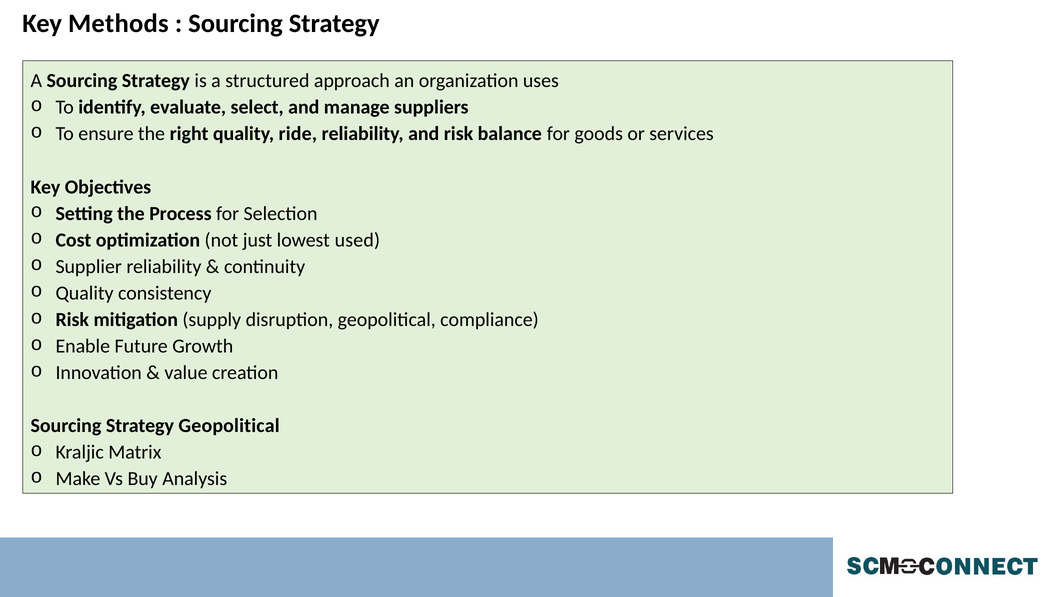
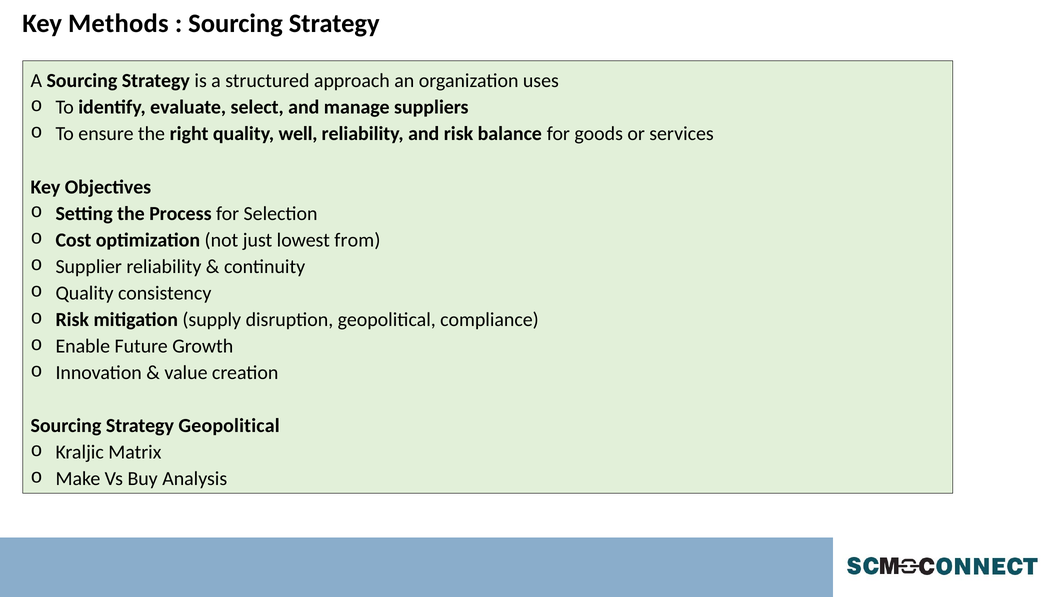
ride: ride -> well
used: used -> from
